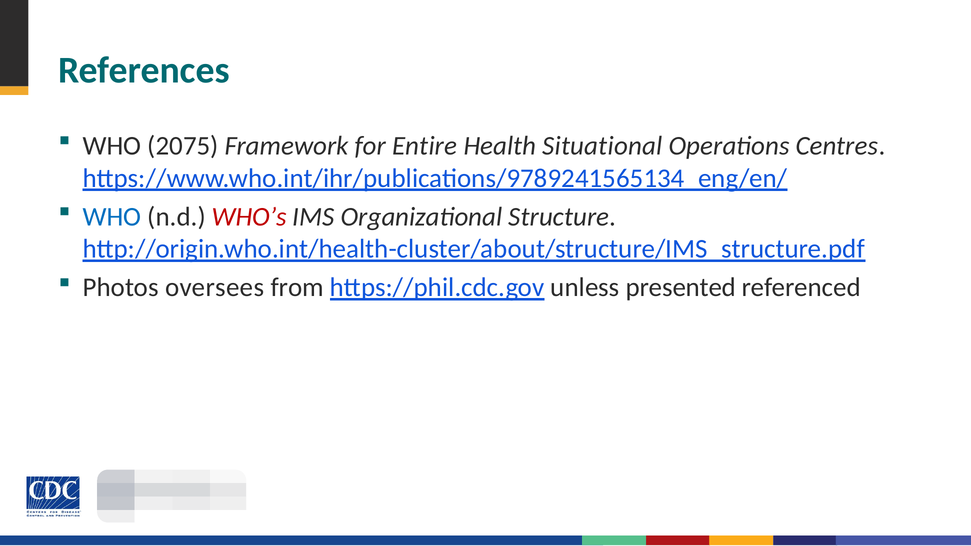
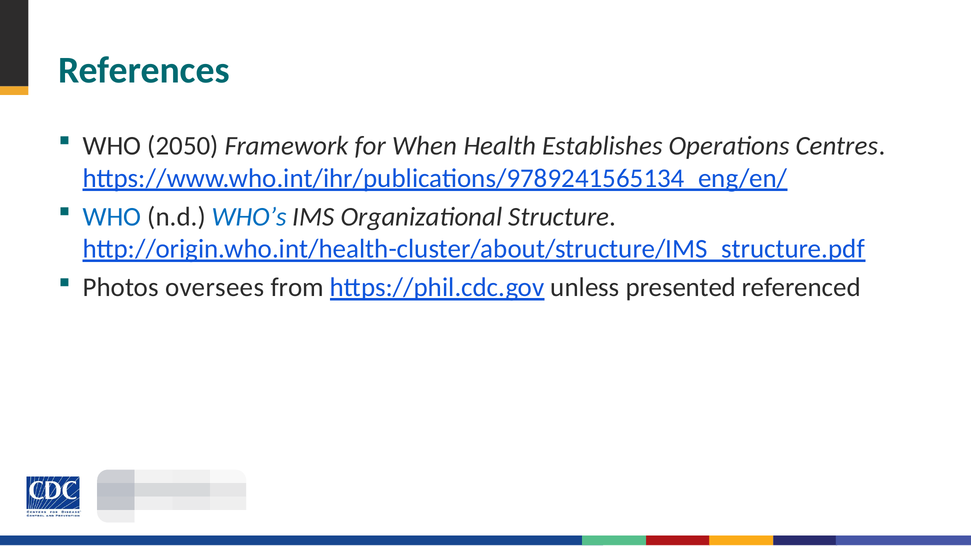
2075: 2075 -> 2050
Entire: Entire -> When
Situational: Situational -> Establishes
WHO’s colour: red -> blue
